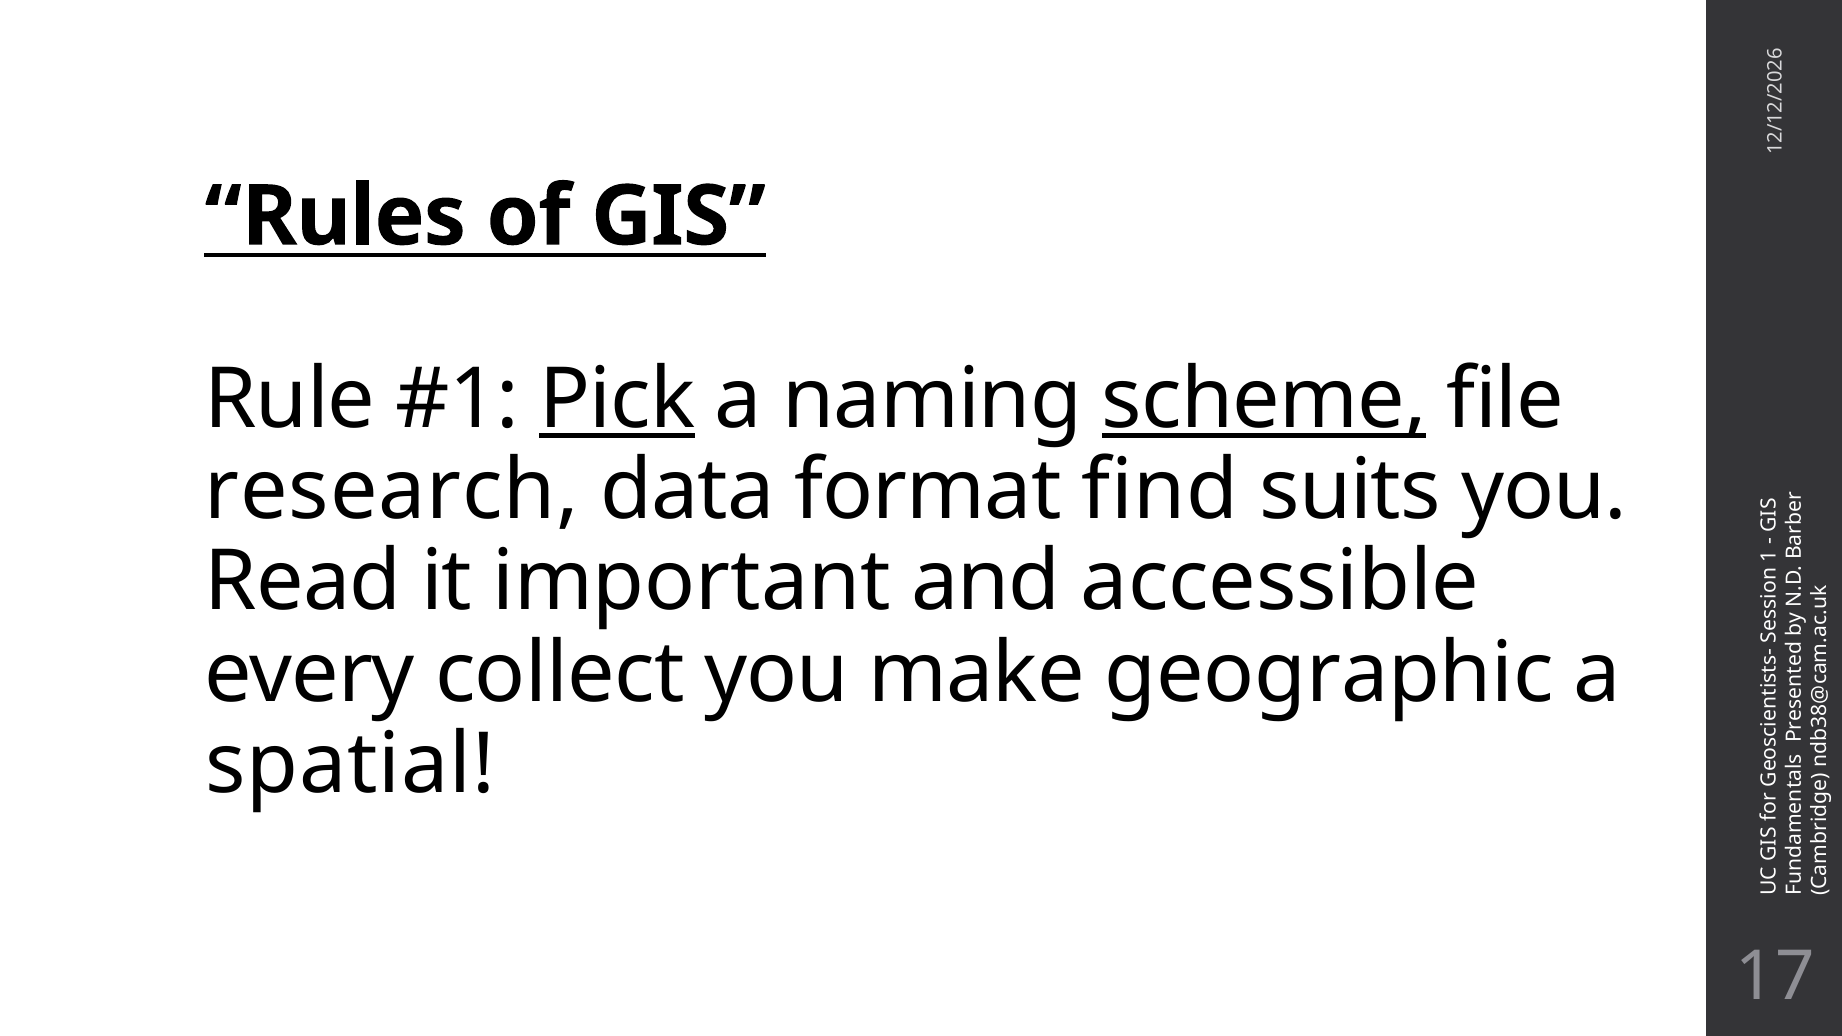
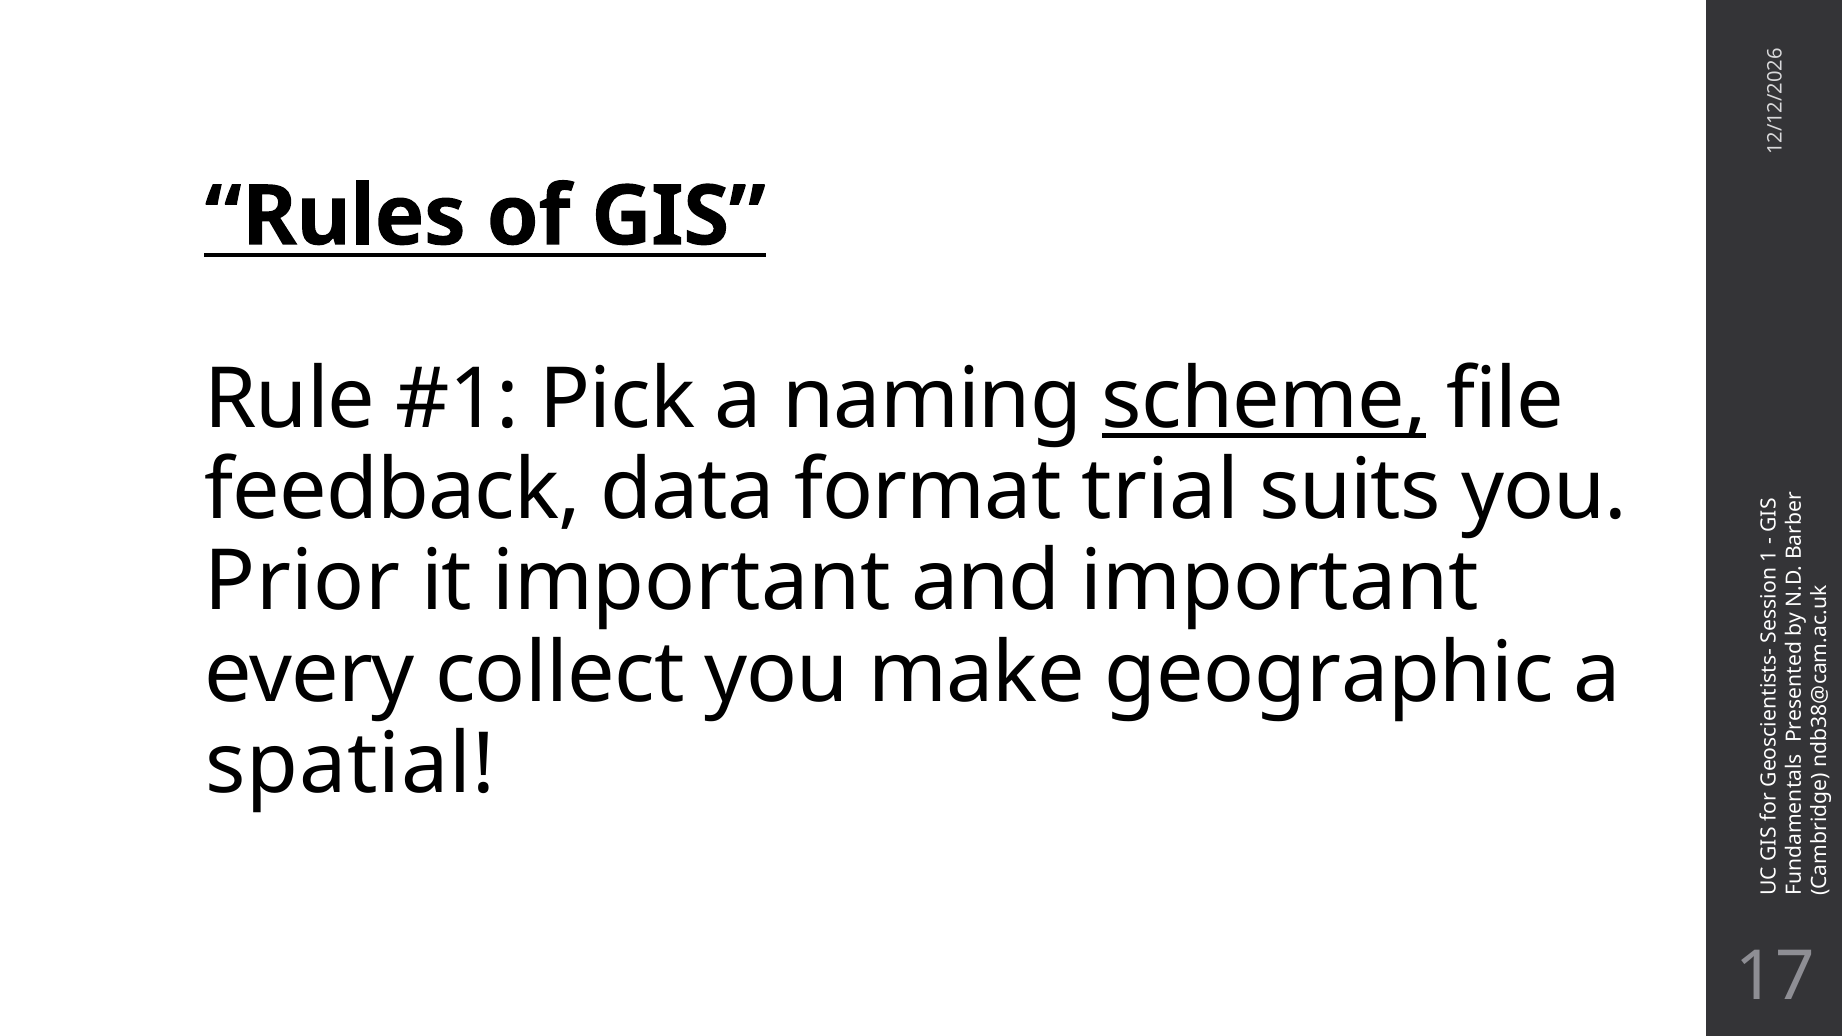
Pick underline: present -> none
research: research -> feedback
find: find -> trial
Read: Read -> Prior
and accessible: accessible -> important
